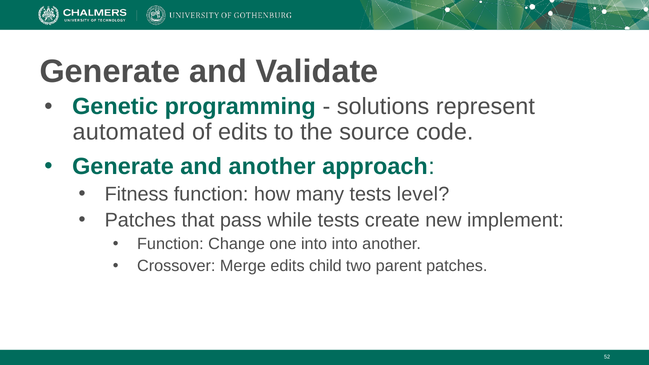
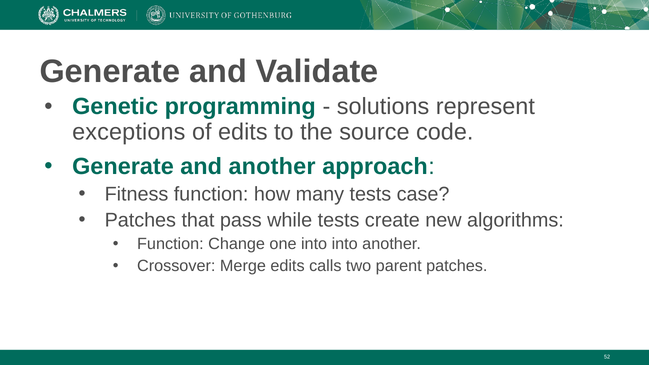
automated: automated -> exceptions
level: level -> case
implement: implement -> algorithms
child: child -> calls
